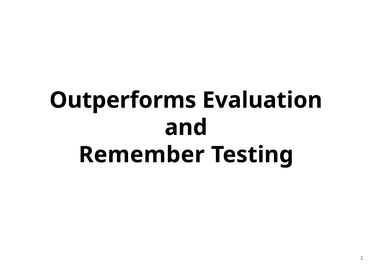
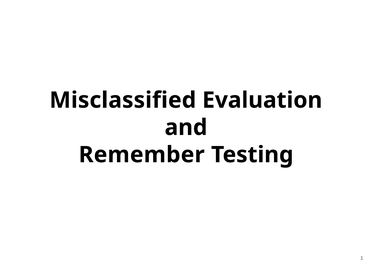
Outperforms: Outperforms -> Misclassified
